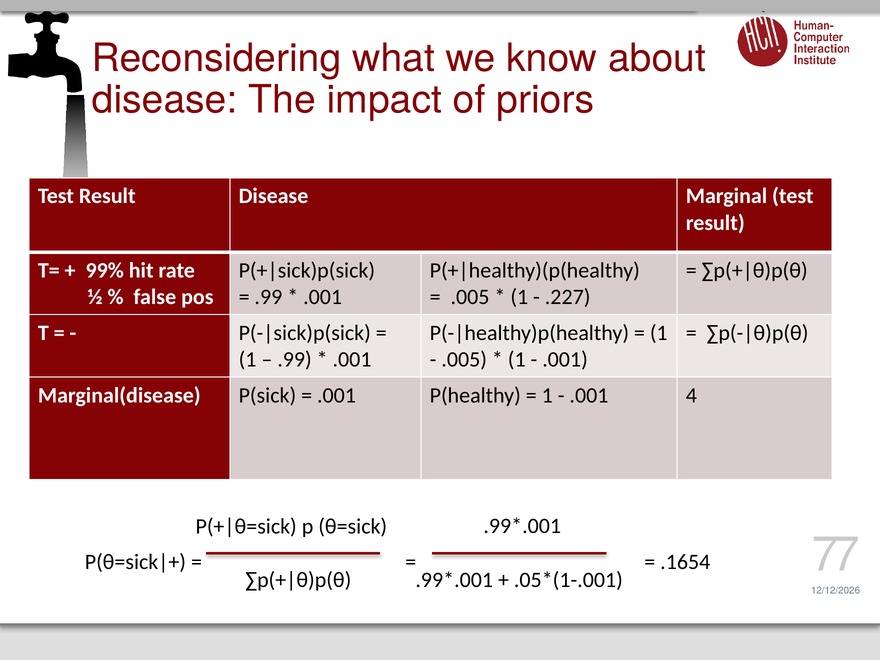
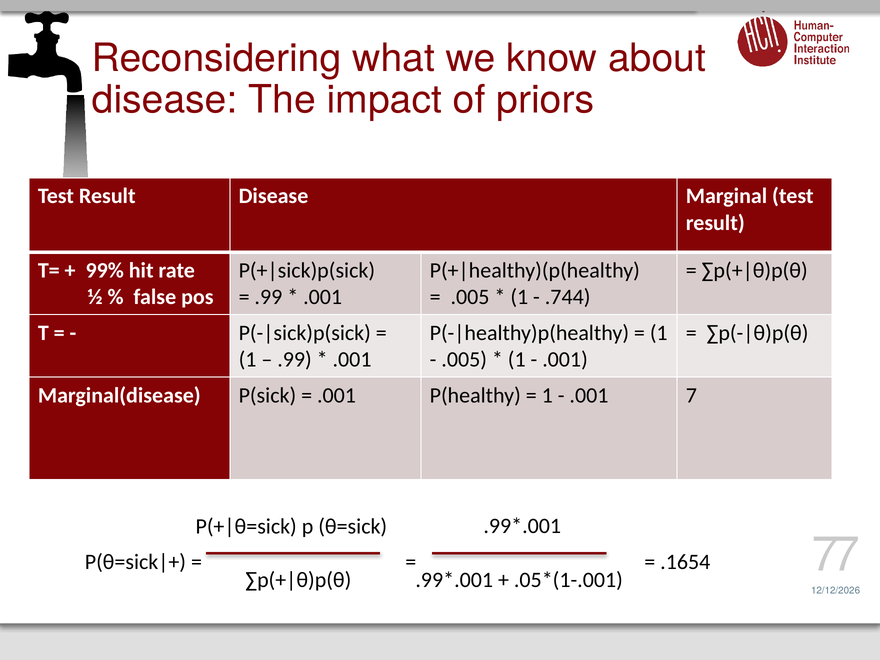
.227: .227 -> .744
4: 4 -> 7
